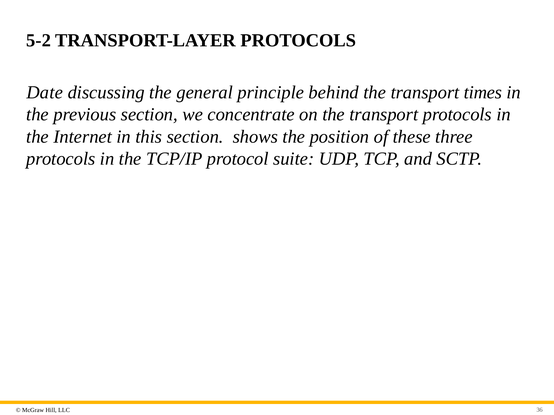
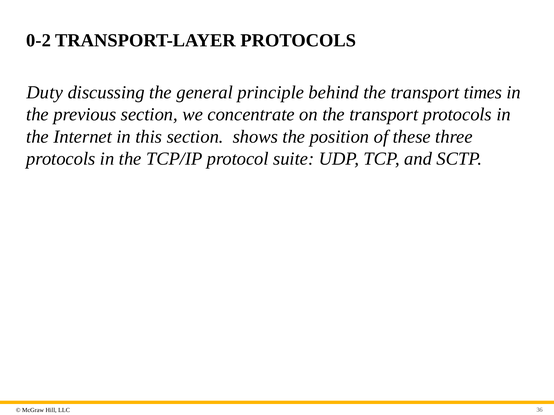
5-2: 5-2 -> 0-2
Date: Date -> Duty
